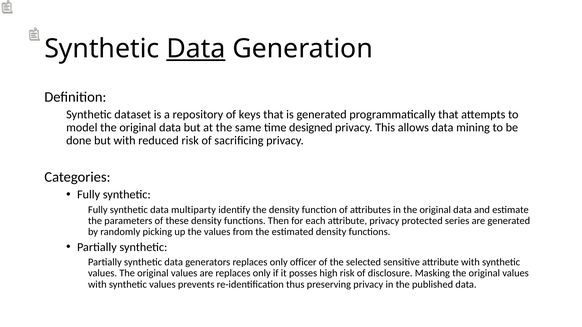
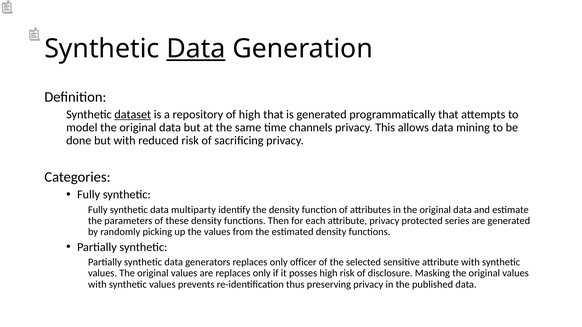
dataset underline: none -> present
of keys: keys -> high
designed: designed -> channels
